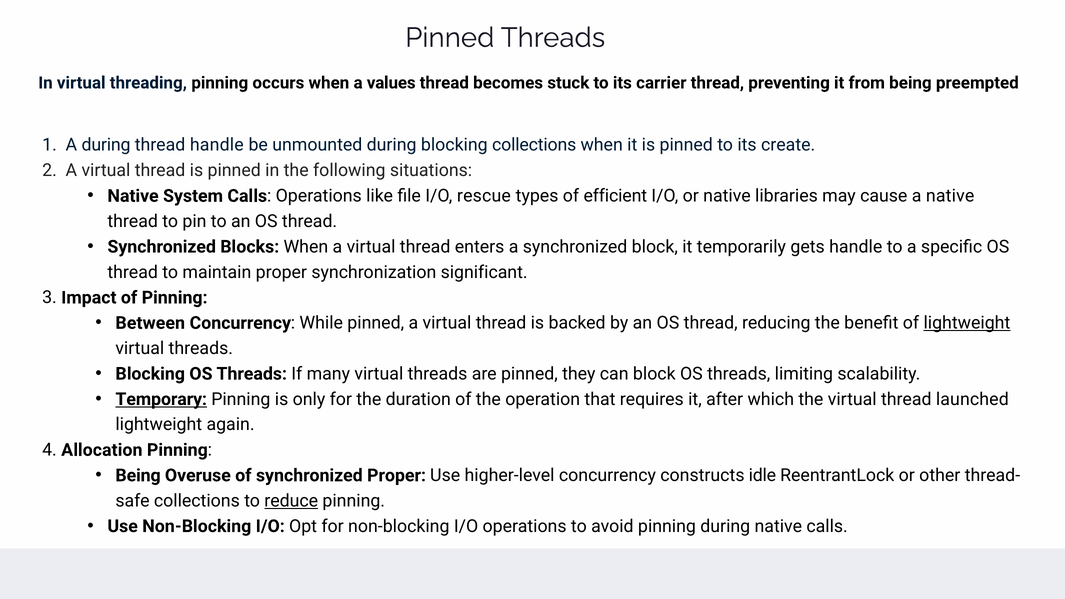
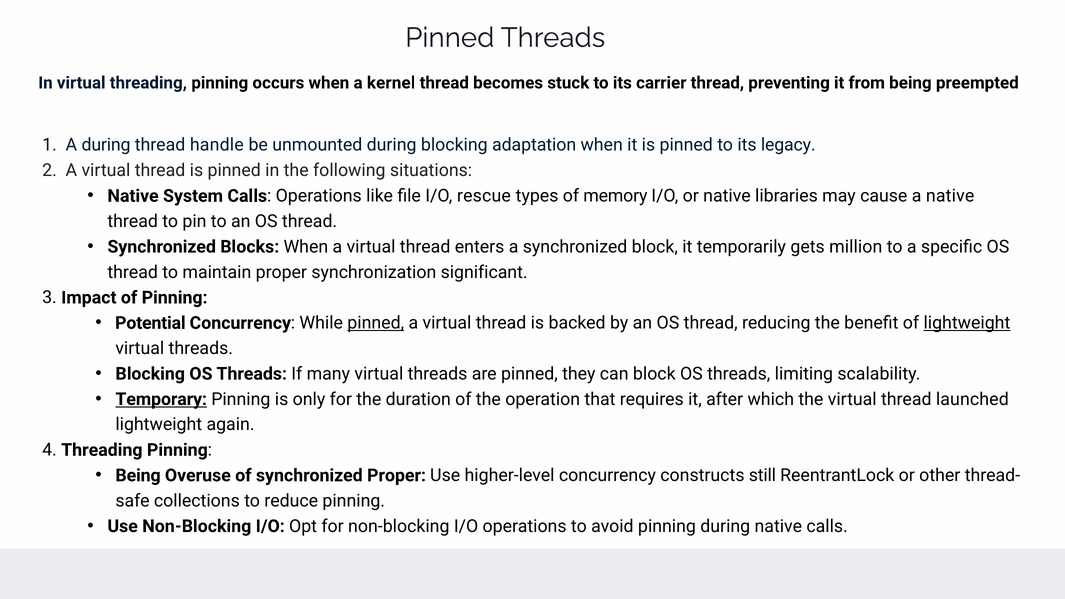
values: values -> kernel
blocking collections: collections -> adaptation
create: create -> legacy
efficient: efficient -> memory
gets handle: handle -> million
Between: Between -> Potential
pinned at (376, 323) underline: none -> present
4 Allocation: Allocation -> Threading
idle: idle -> still
reduce underline: present -> none
